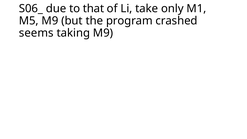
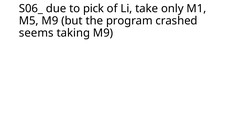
that: that -> pick
